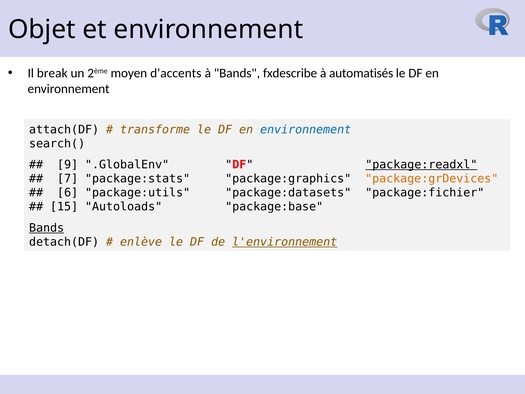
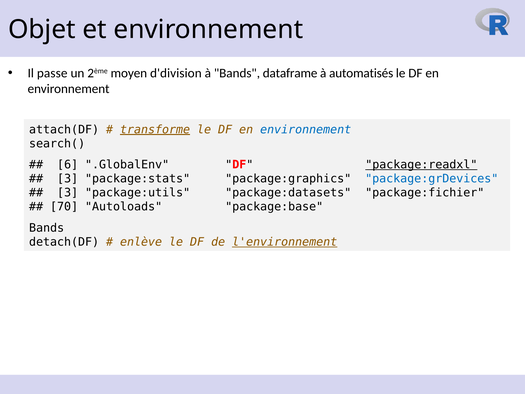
break: break -> passe
d'accents: d'accents -> d'division
fxdescribe: fxdescribe -> dataframe
transforme underline: none -> present
9: 9 -> 6
7 at (68, 179): 7 -> 3
package:grDevices colour: orange -> blue
6 at (68, 193): 6 -> 3
15: 15 -> 70
Bands at (47, 228) underline: present -> none
